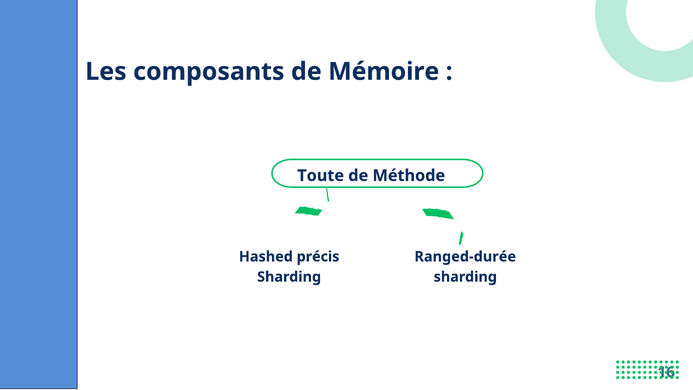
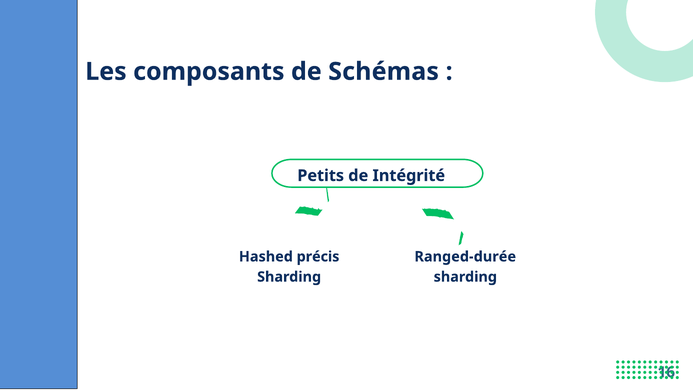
Mémoire: Mémoire -> Schémas
Toute: Toute -> Petits
Méthode: Méthode -> Intégrité
